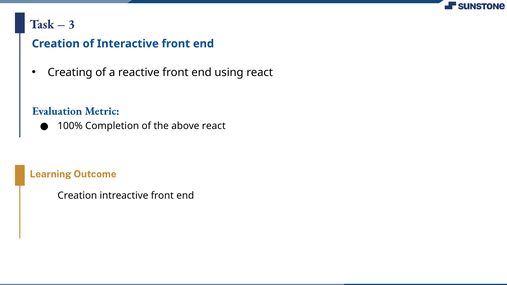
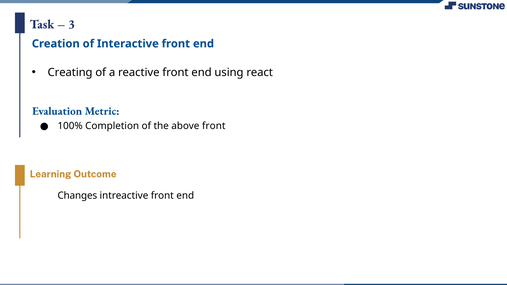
above react: react -> front
Creation at (77, 196): Creation -> Changes
